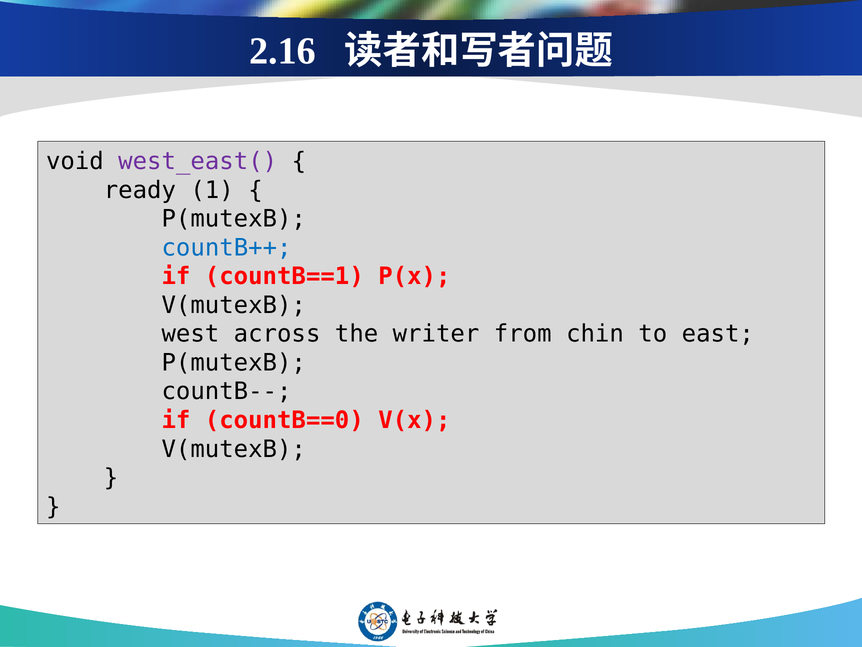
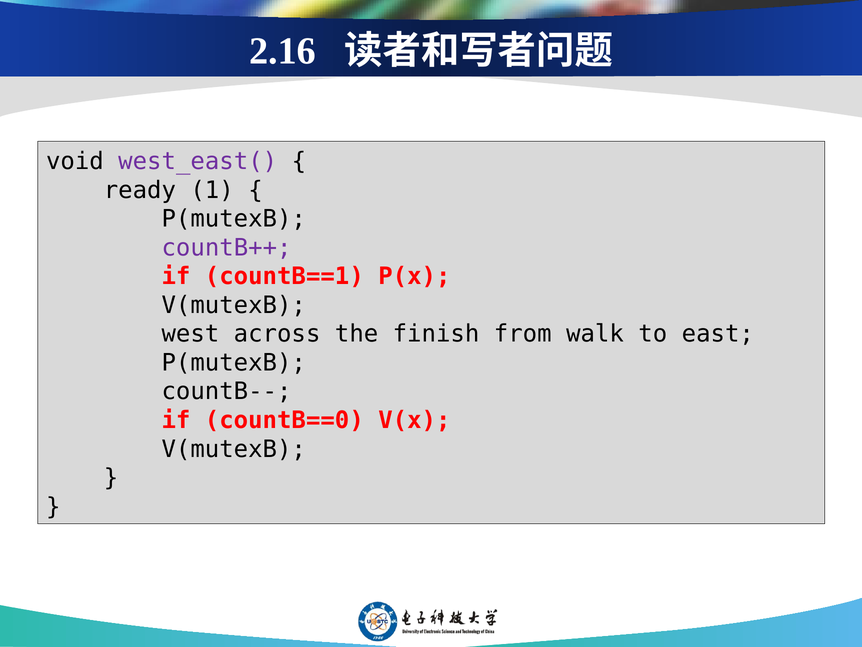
countB++ colour: blue -> purple
writer: writer -> finish
chin: chin -> walk
